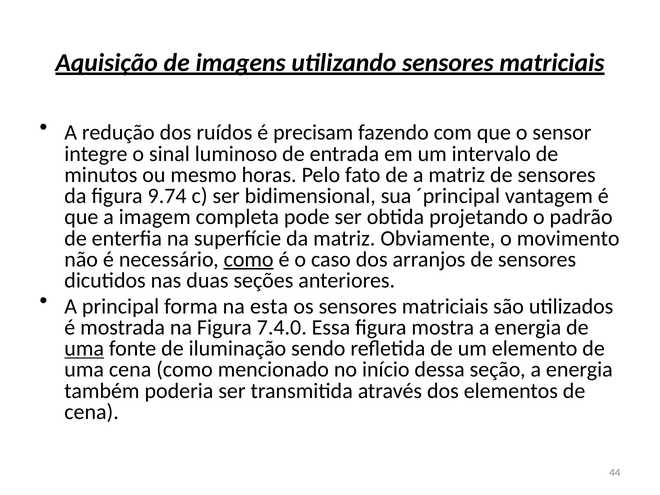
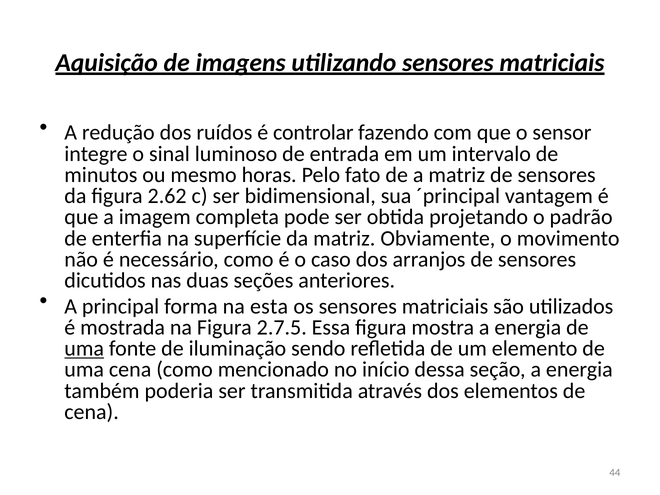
precisam: precisam -> controlar
9.74: 9.74 -> 2.62
como at (249, 259) underline: present -> none
7.4.0: 7.4.0 -> 2.7.5
